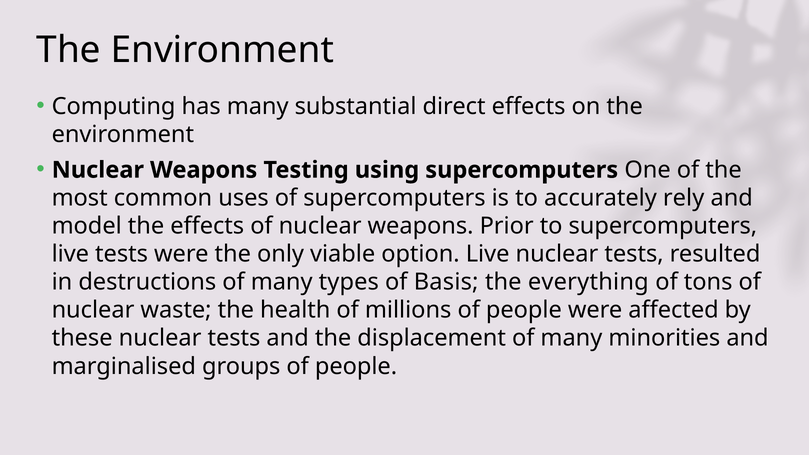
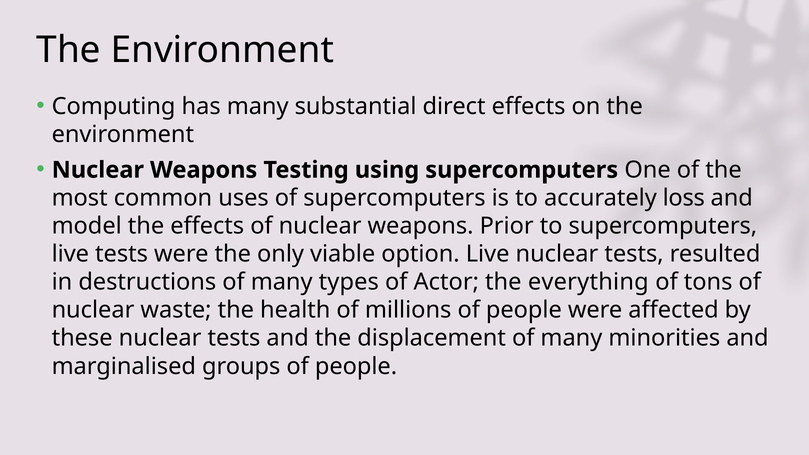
rely: rely -> loss
Basis: Basis -> Actor
